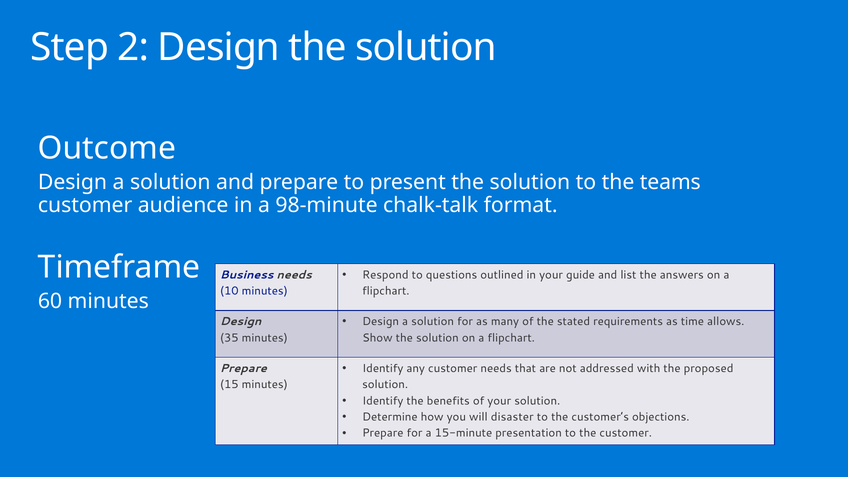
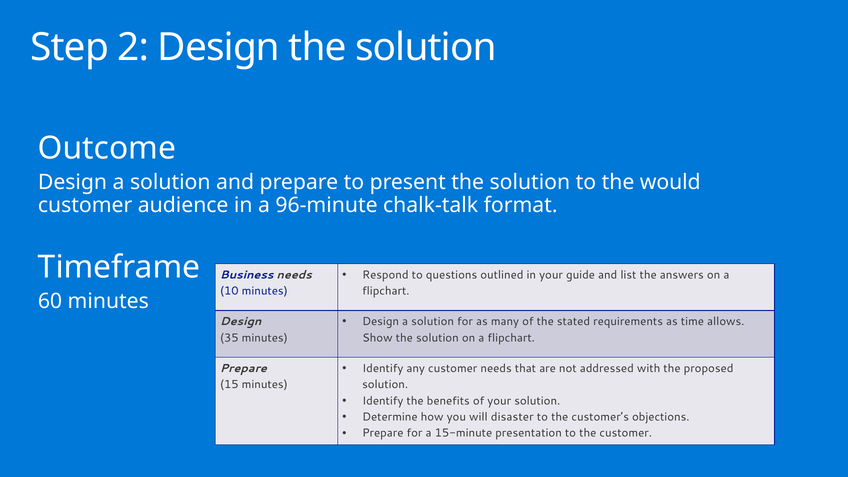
teams: teams -> would
98-minute: 98-minute -> 96-minute
